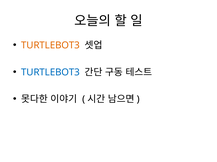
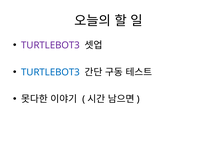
TURTLEBOT3 at (50, 46) colour: orange -> purple
